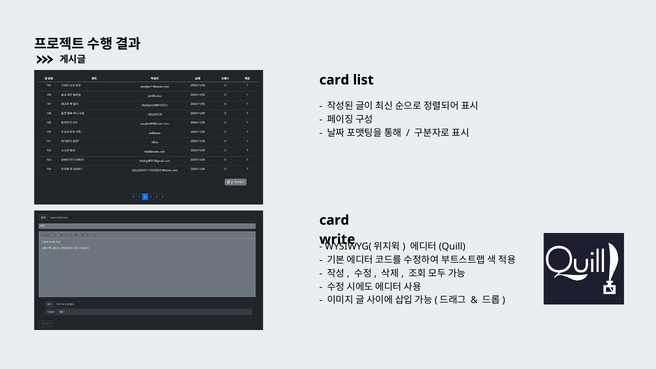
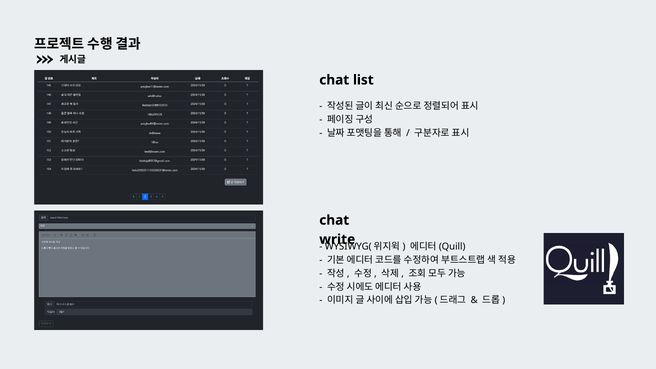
card at (334, 80): card -> chat
card at (334, 220): card -> chat
